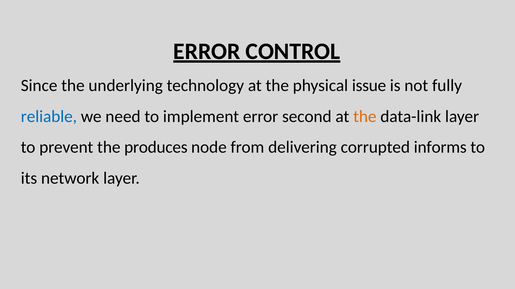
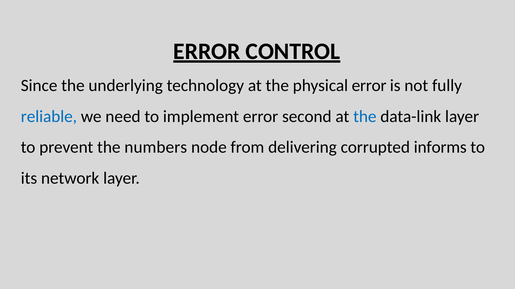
physical issue: issue -> error
the at (365, 117) colour: orange -> blue
produces: produces -> numbers
